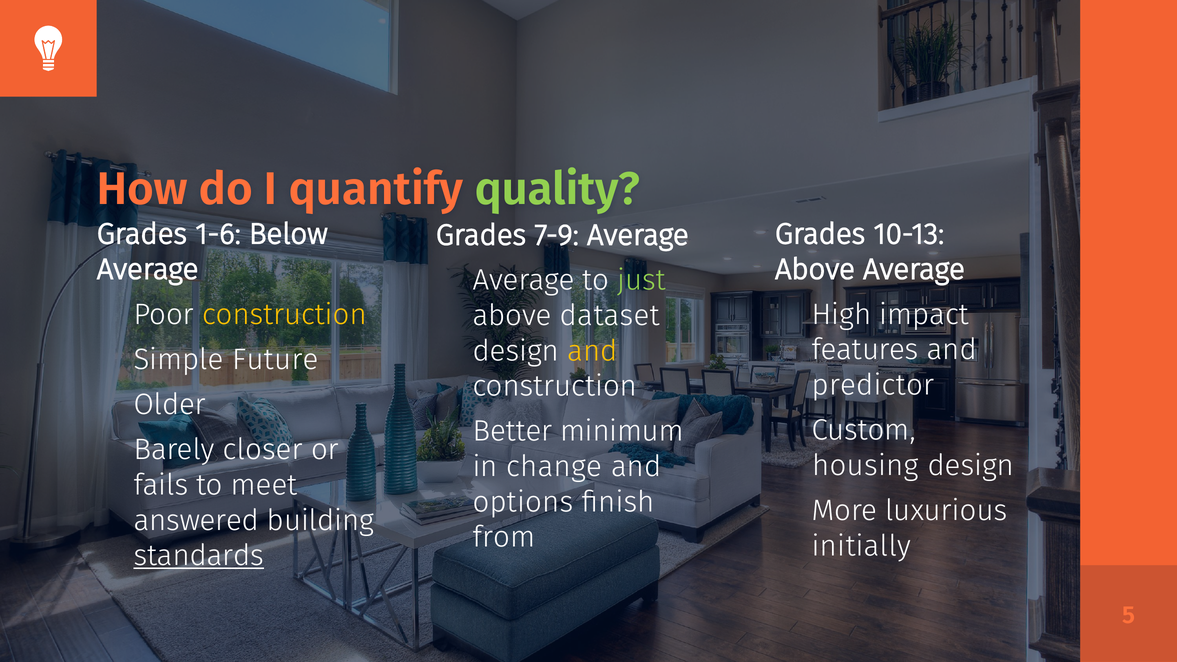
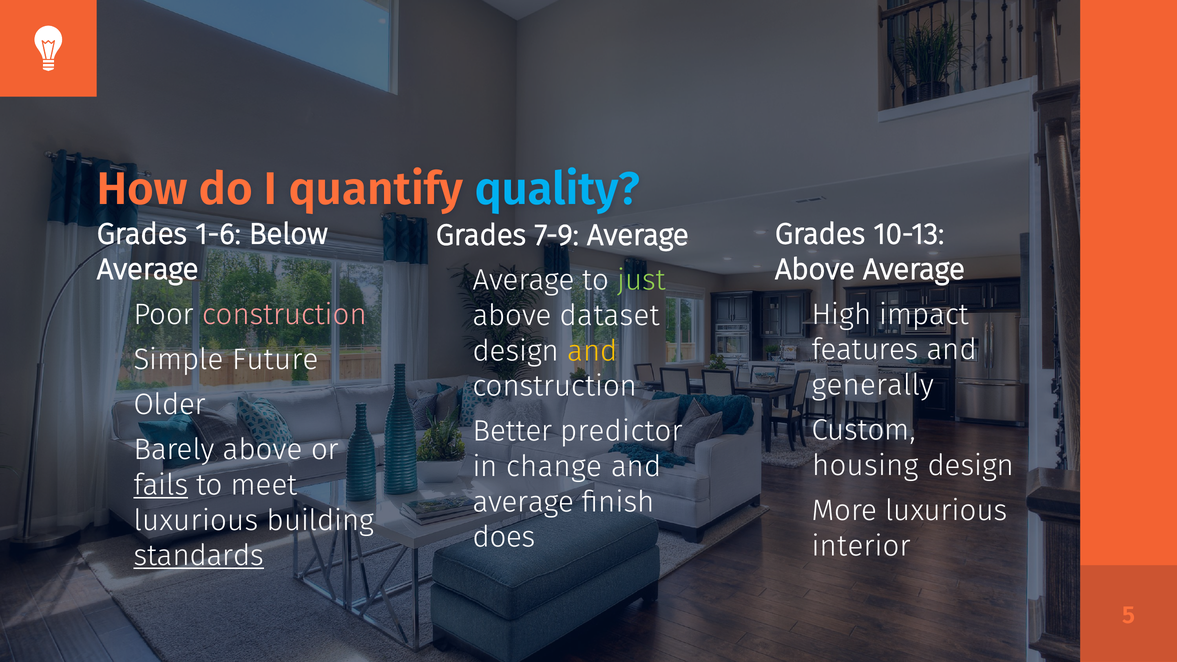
quality colour: light green -> light blue
construction at (284, 314) colour: yellow -> pink
predictor: predictor -> generally
minimum: minimum -> predictor
closer at (263, 450): closer -> above
fails underline: none -> present
options at (523, 502): options -> average
answered at (196, 520): answered -> luxurious
from: from -> does
initially: initially -> interior
